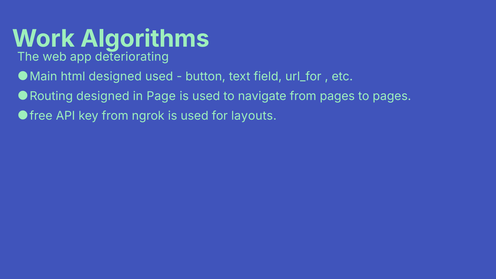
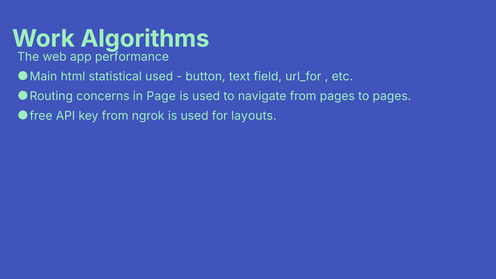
deteriorating: deteriorating -> performance
html designed: designed -> statistical
designed at (103, 96): designed -> concerns
